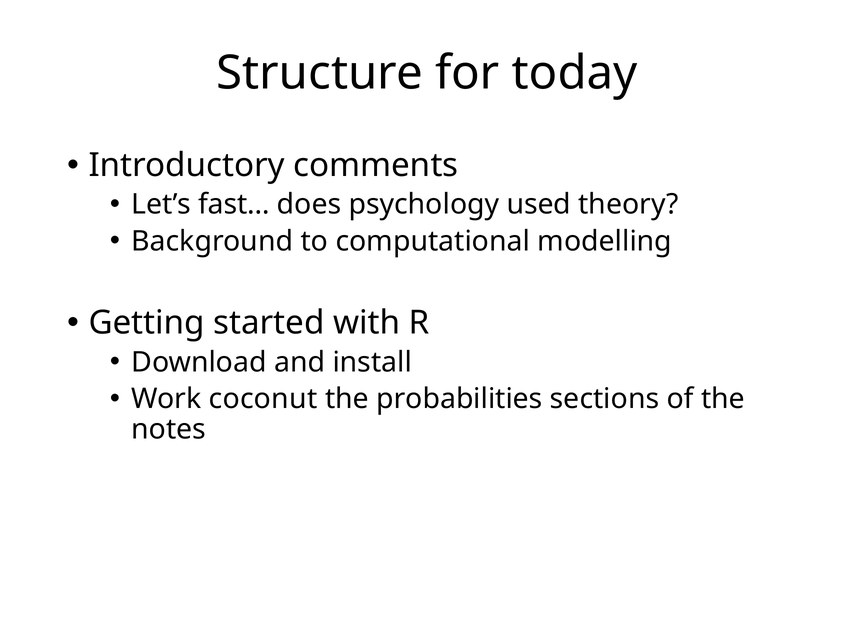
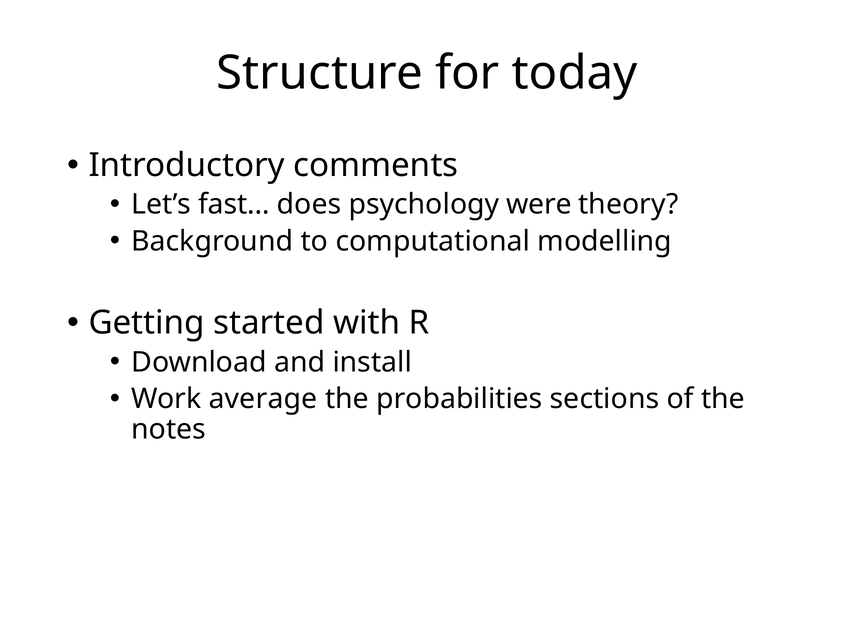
used: used -> were
coconut: coconut -> average
